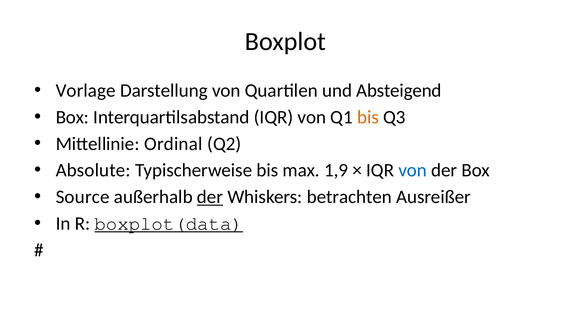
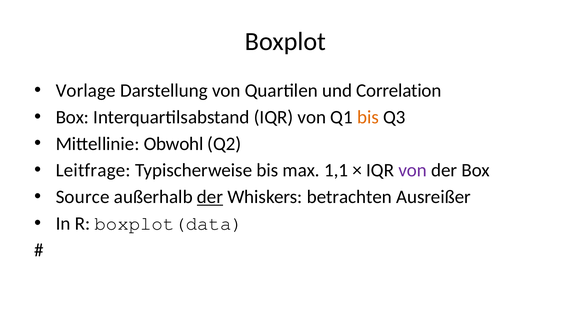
Absteigend: Absteigend -> Correlation
Ordinal: Ordinal -> Obwohl
Absolute: Absolute -> Leitfrage
1,9: 1,9 -> 1,1
von at (413, 170) colour: blue -> purple
boxplot(data underline: present -> none
